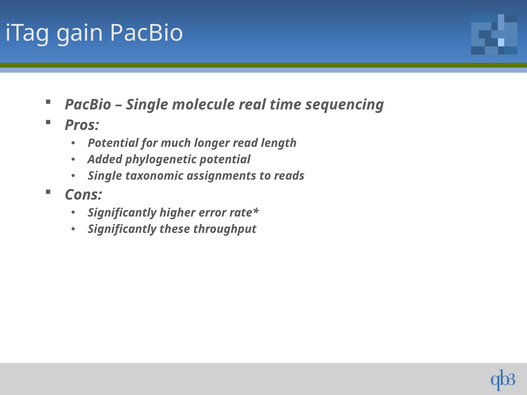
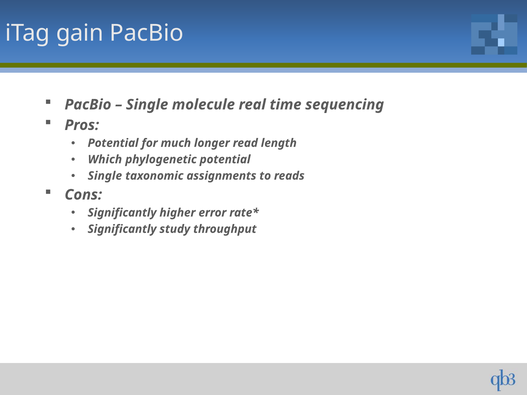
Added: Added -> Which
these: these -> study
